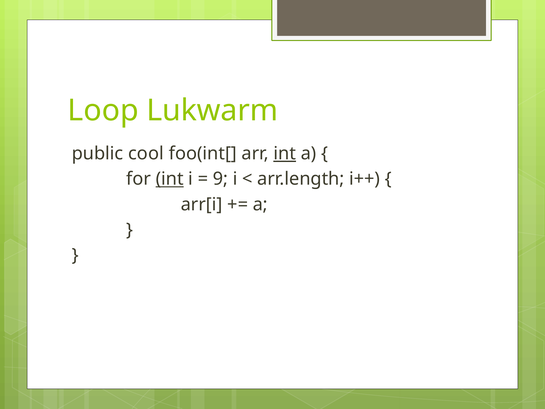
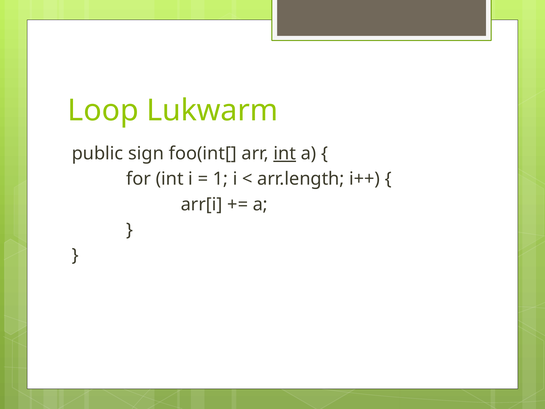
cool: cool -> sign
int at (170, 179) underline: present -> none
9: 9 -> 1
